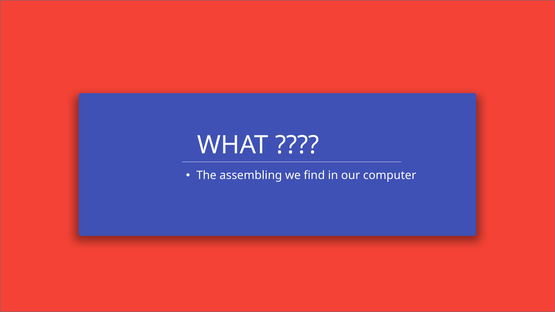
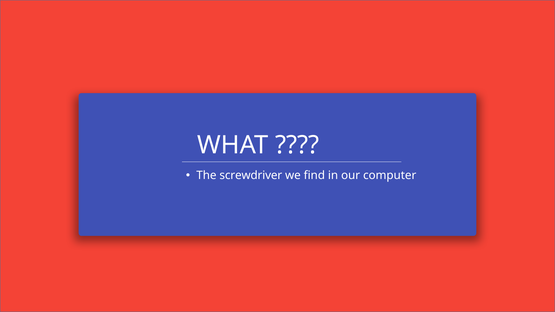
assembling: assembling -> screwdriver
